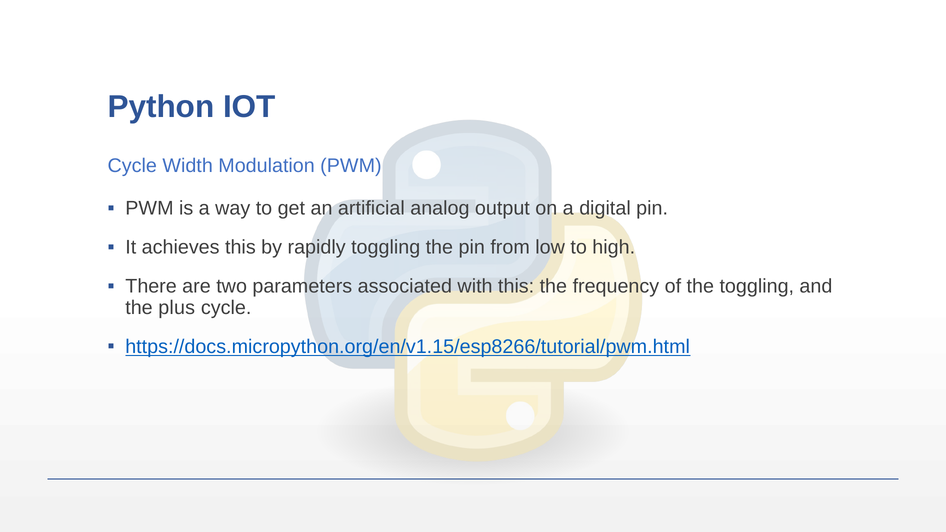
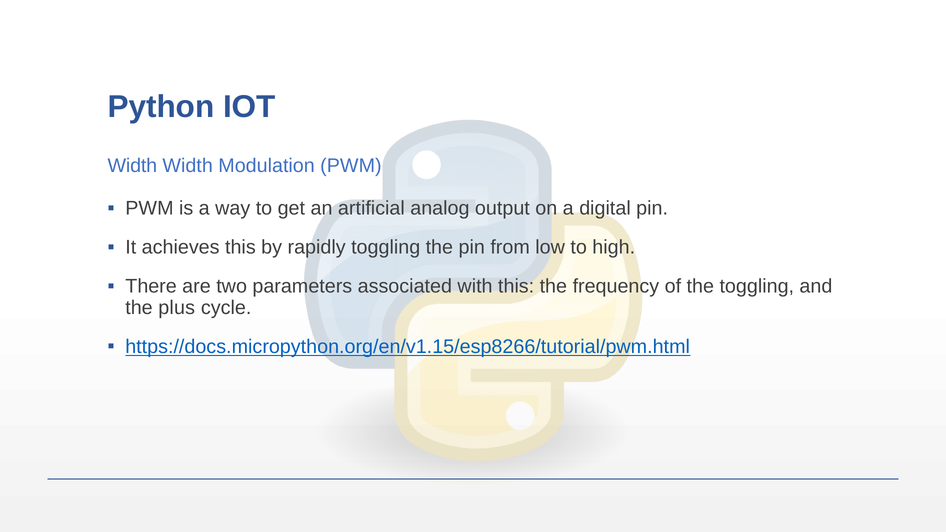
Cycle at (132, 166): Cycle -> Width
